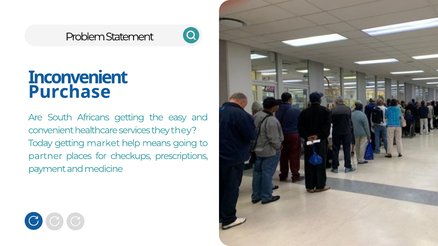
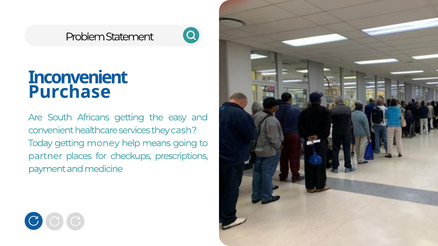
they they: they -> cash
market: market -> money
